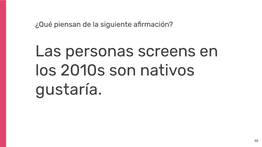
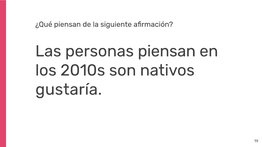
personas screens: screens -> piensan
